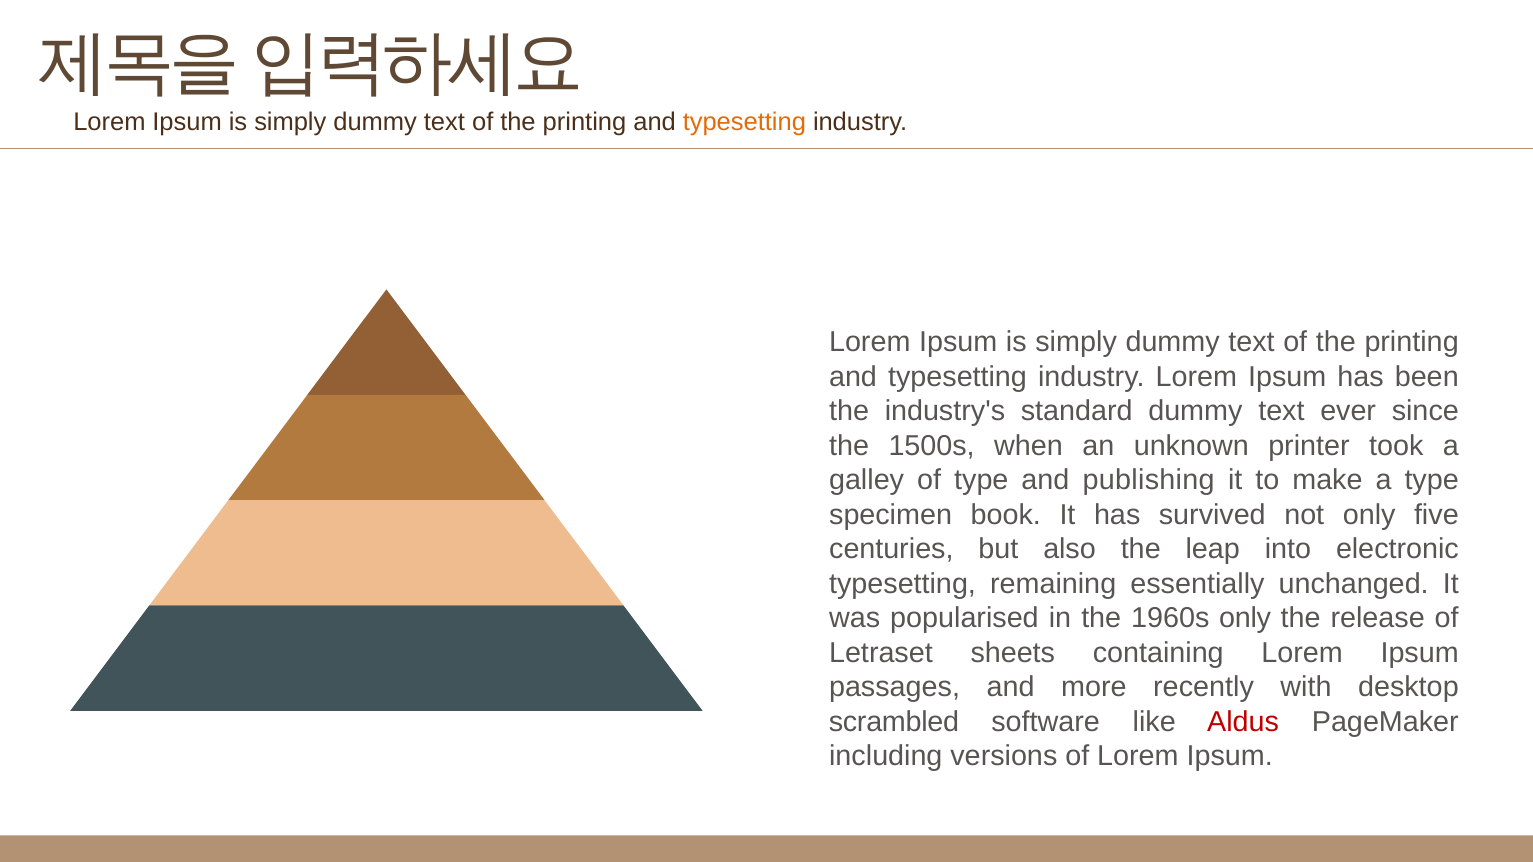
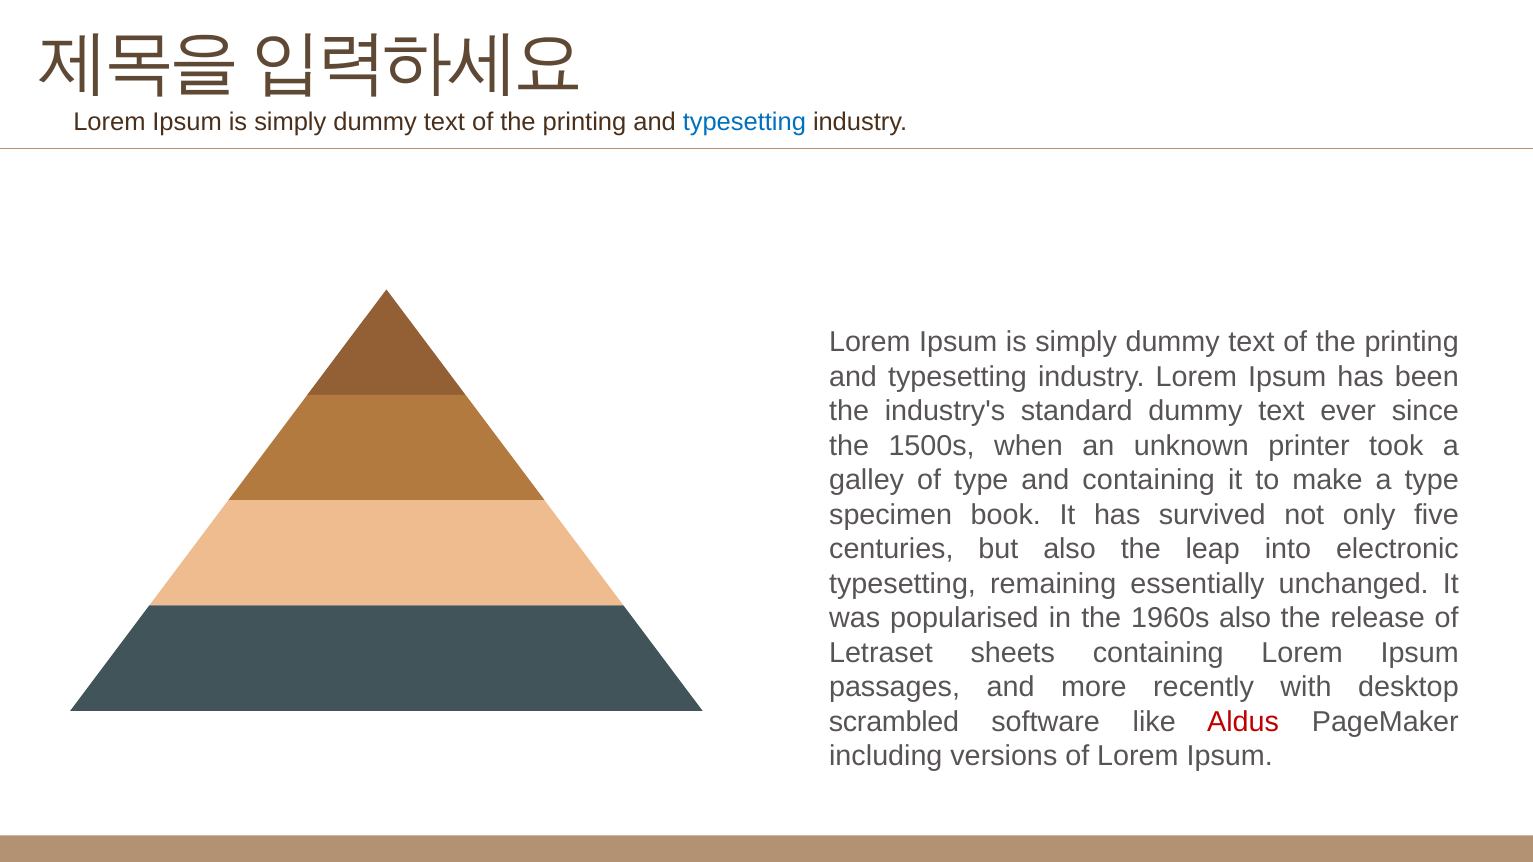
typesetting at (744, 122) colour: orange -> blue
and publishing: publishing -> containing
1960s only: only -> also
